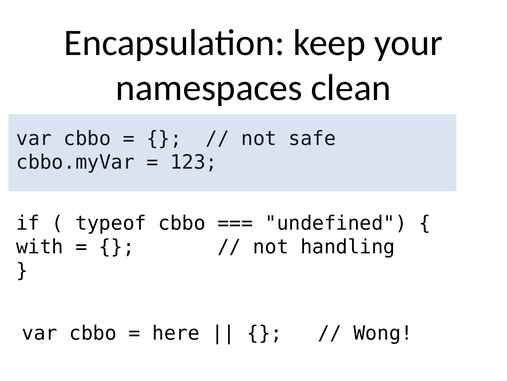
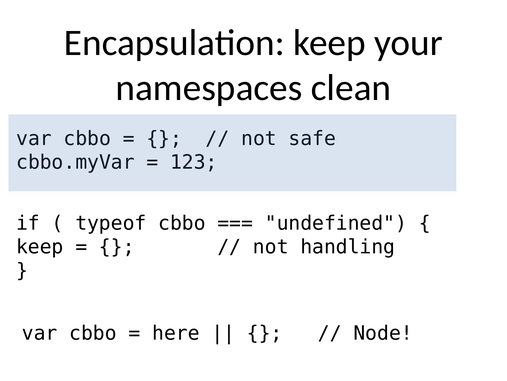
with at (40, 246): with -> keep
Wong: Wong -> Node
